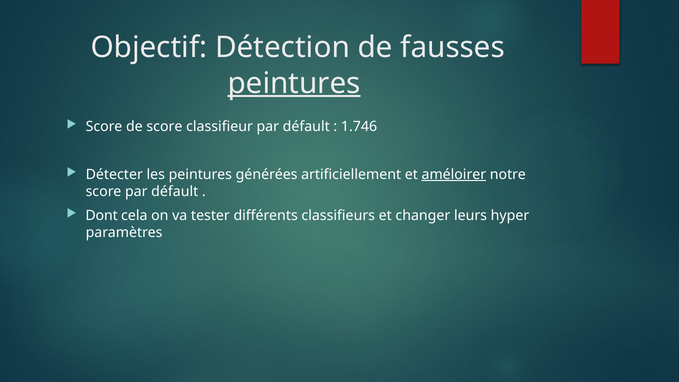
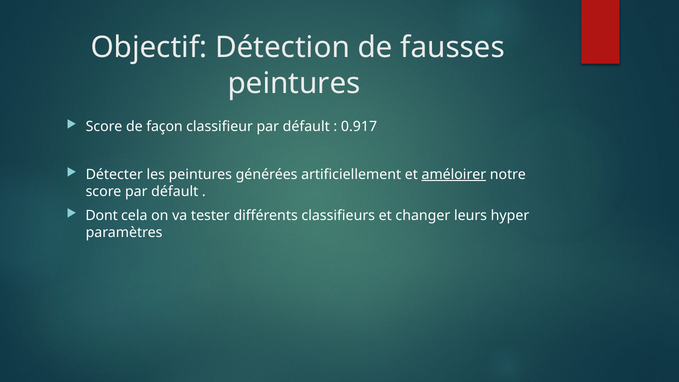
peintures at (294, 83) underline: present -> none
de score: score -> façon
1.746: 1.746 -> 0.917
